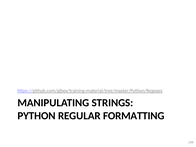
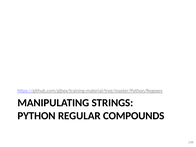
FORMATTING: FORMATTING -> COMPOUNDS
